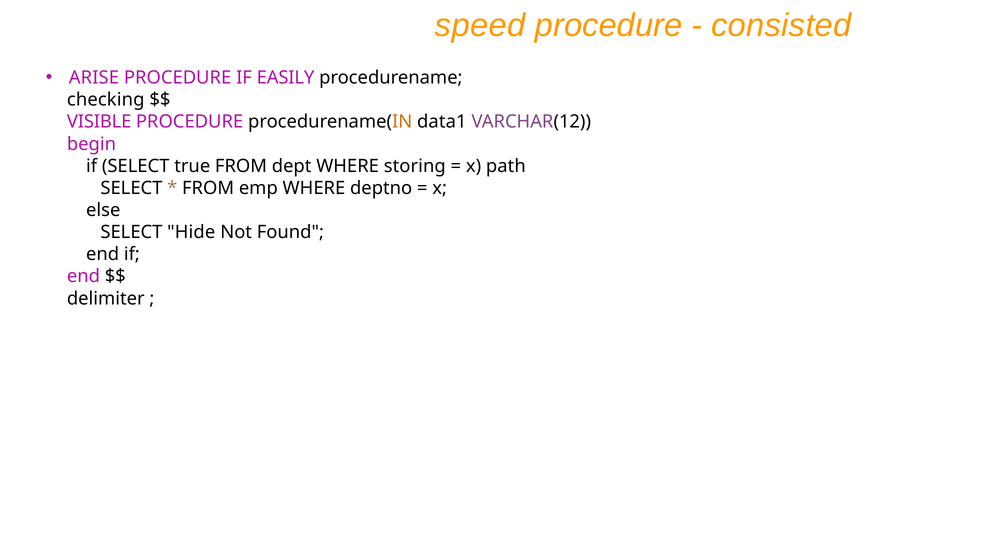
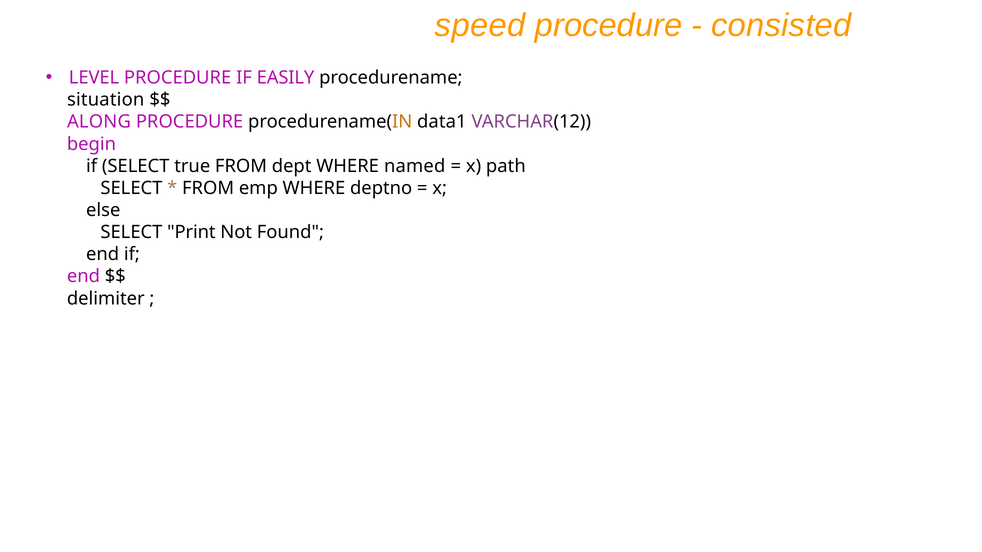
ARISE: ARISE -> LEVEL
checking: checking -> situation
VISIBLE: VISIBLE -> ALONG
storing: storing -> named
Hide: Hide -> Print
